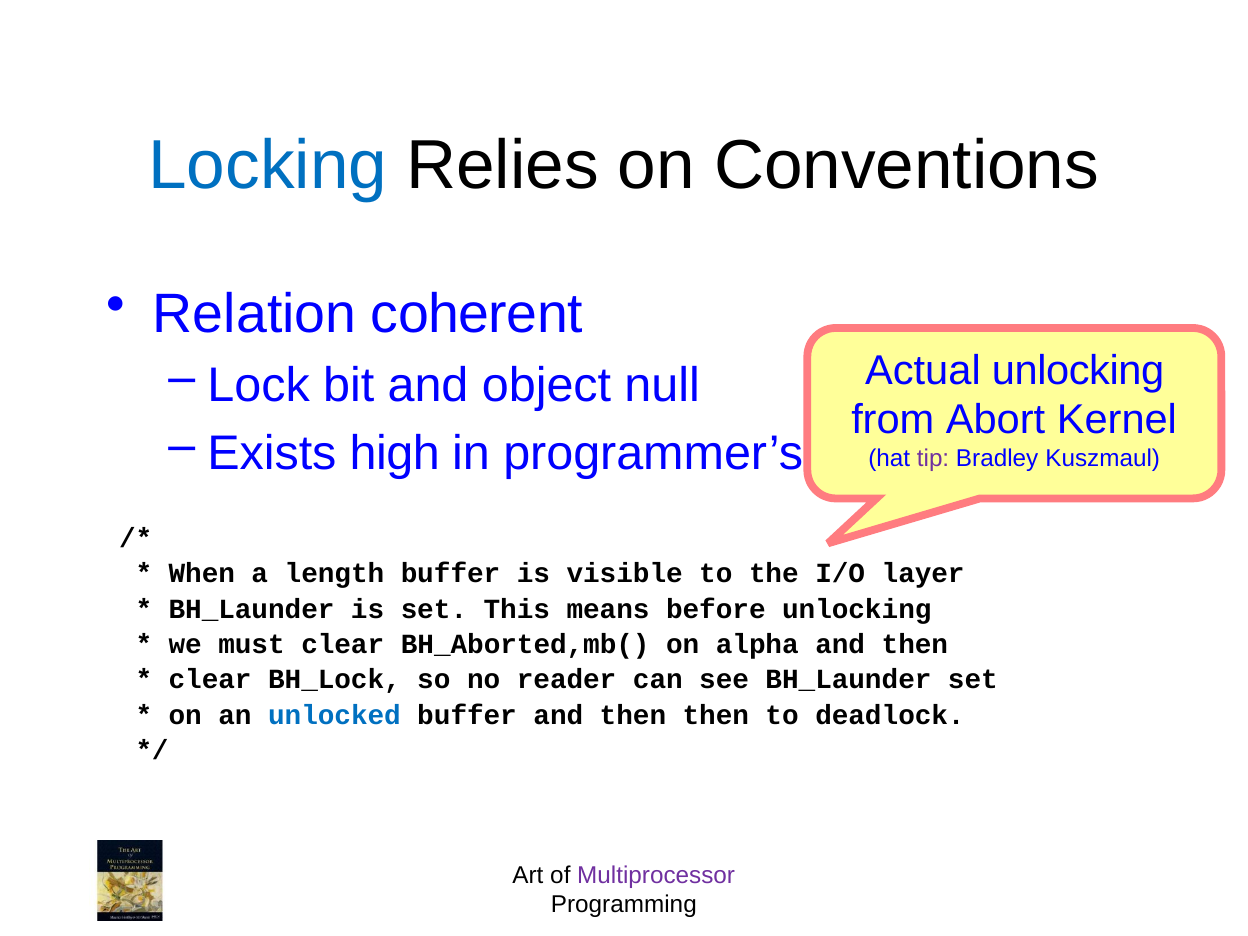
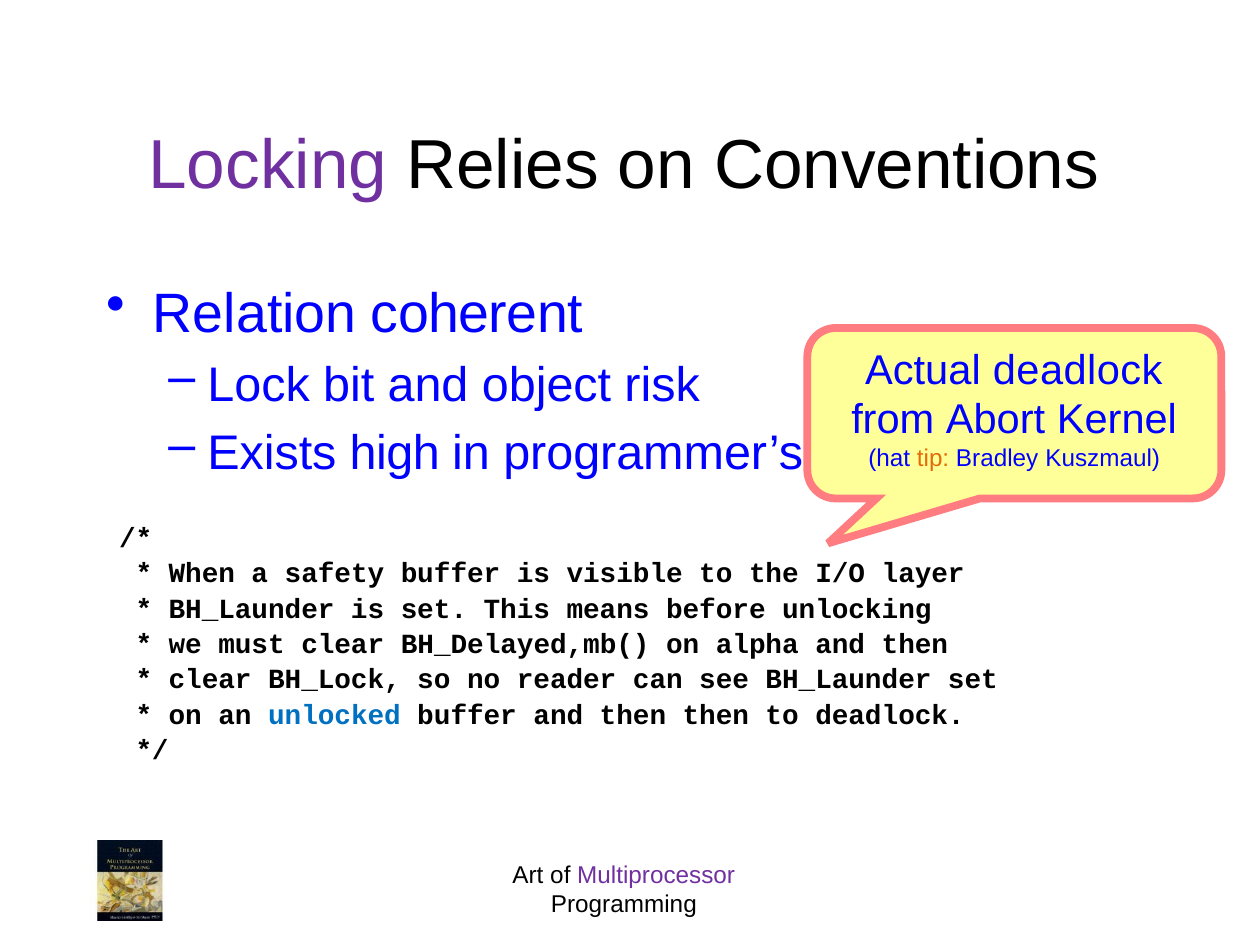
Locking colour: blue -> purple
Actual unlocking: unlocking -> deadlock
null: null -> risk
tip colour: purple -> orange
length: length -> safety
BH_Aborted,mb(: BH_Aborted,mb( -> BH_Delayed,mb(
